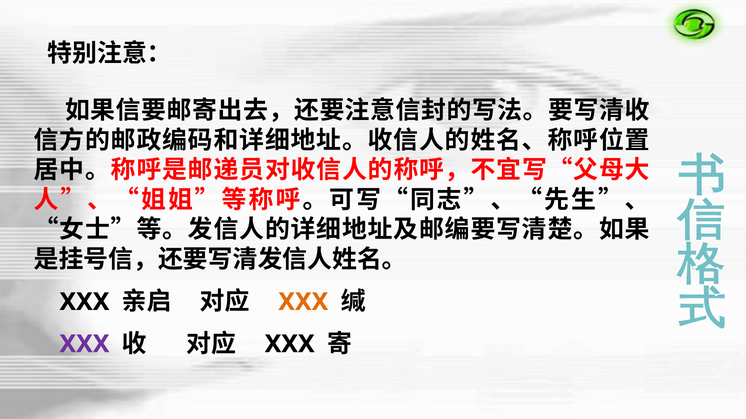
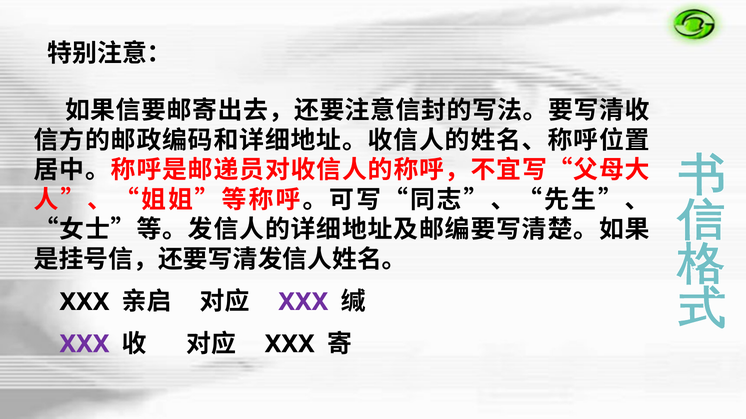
XXX at (303, 302) colour: orange -> purple
